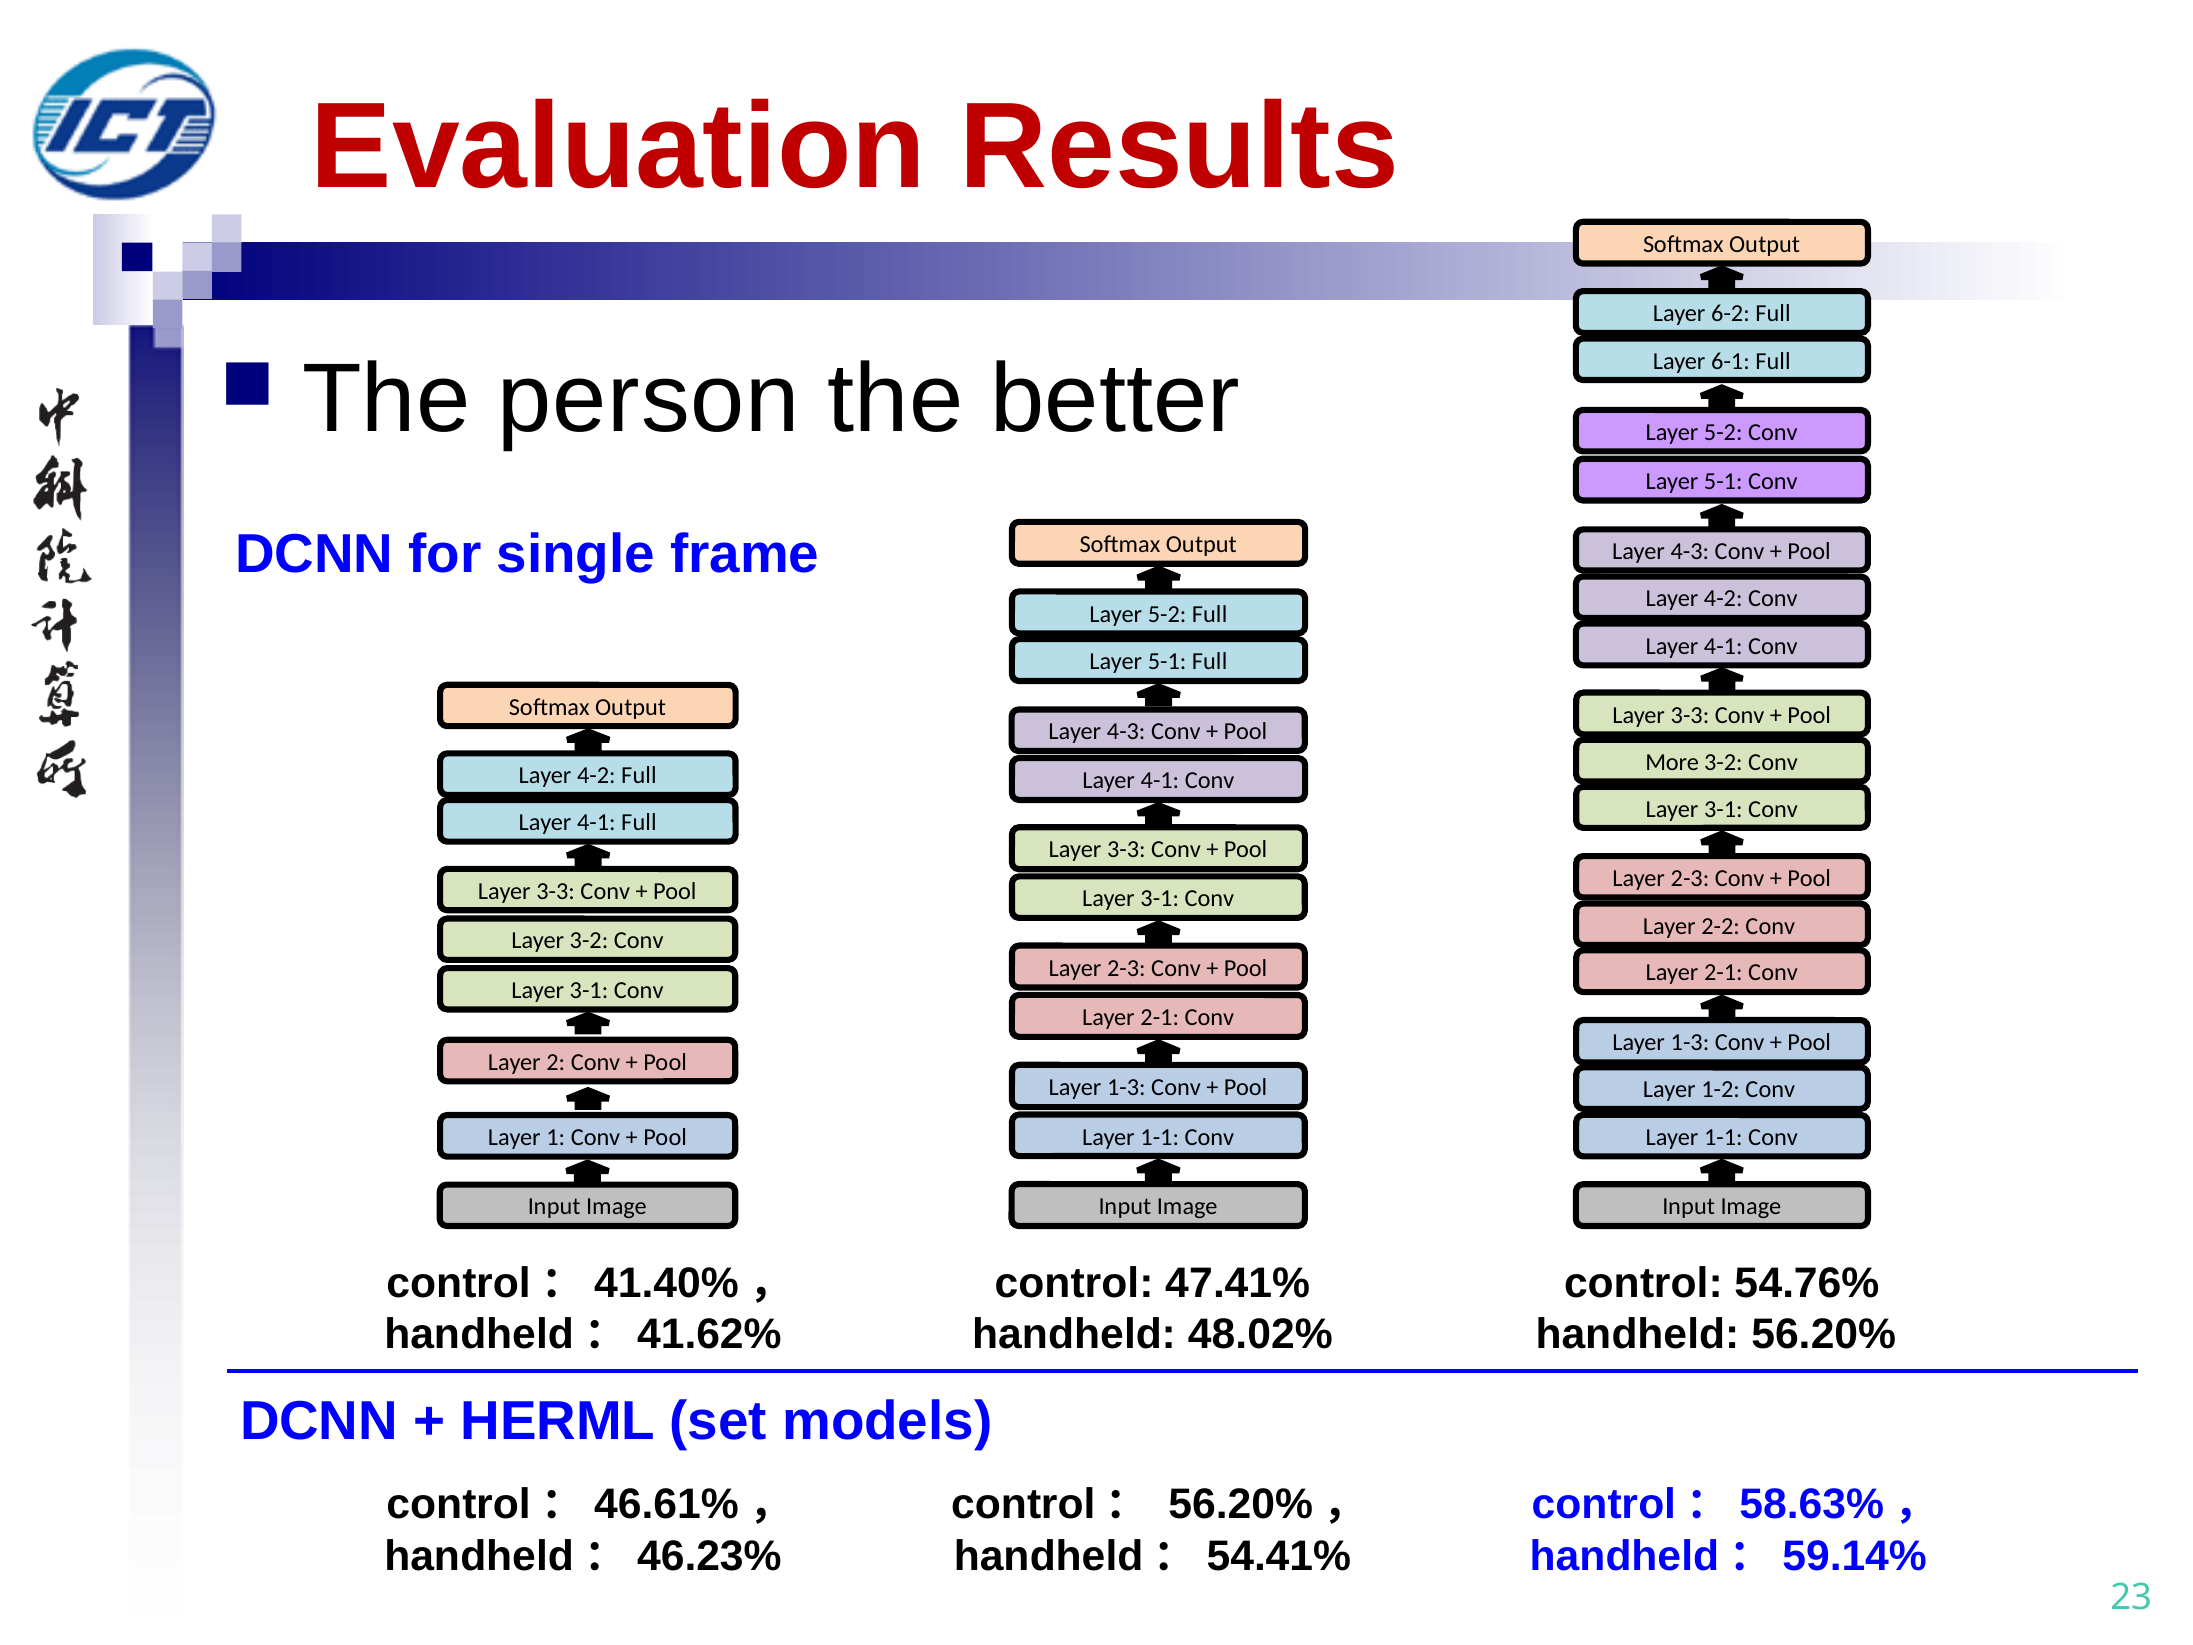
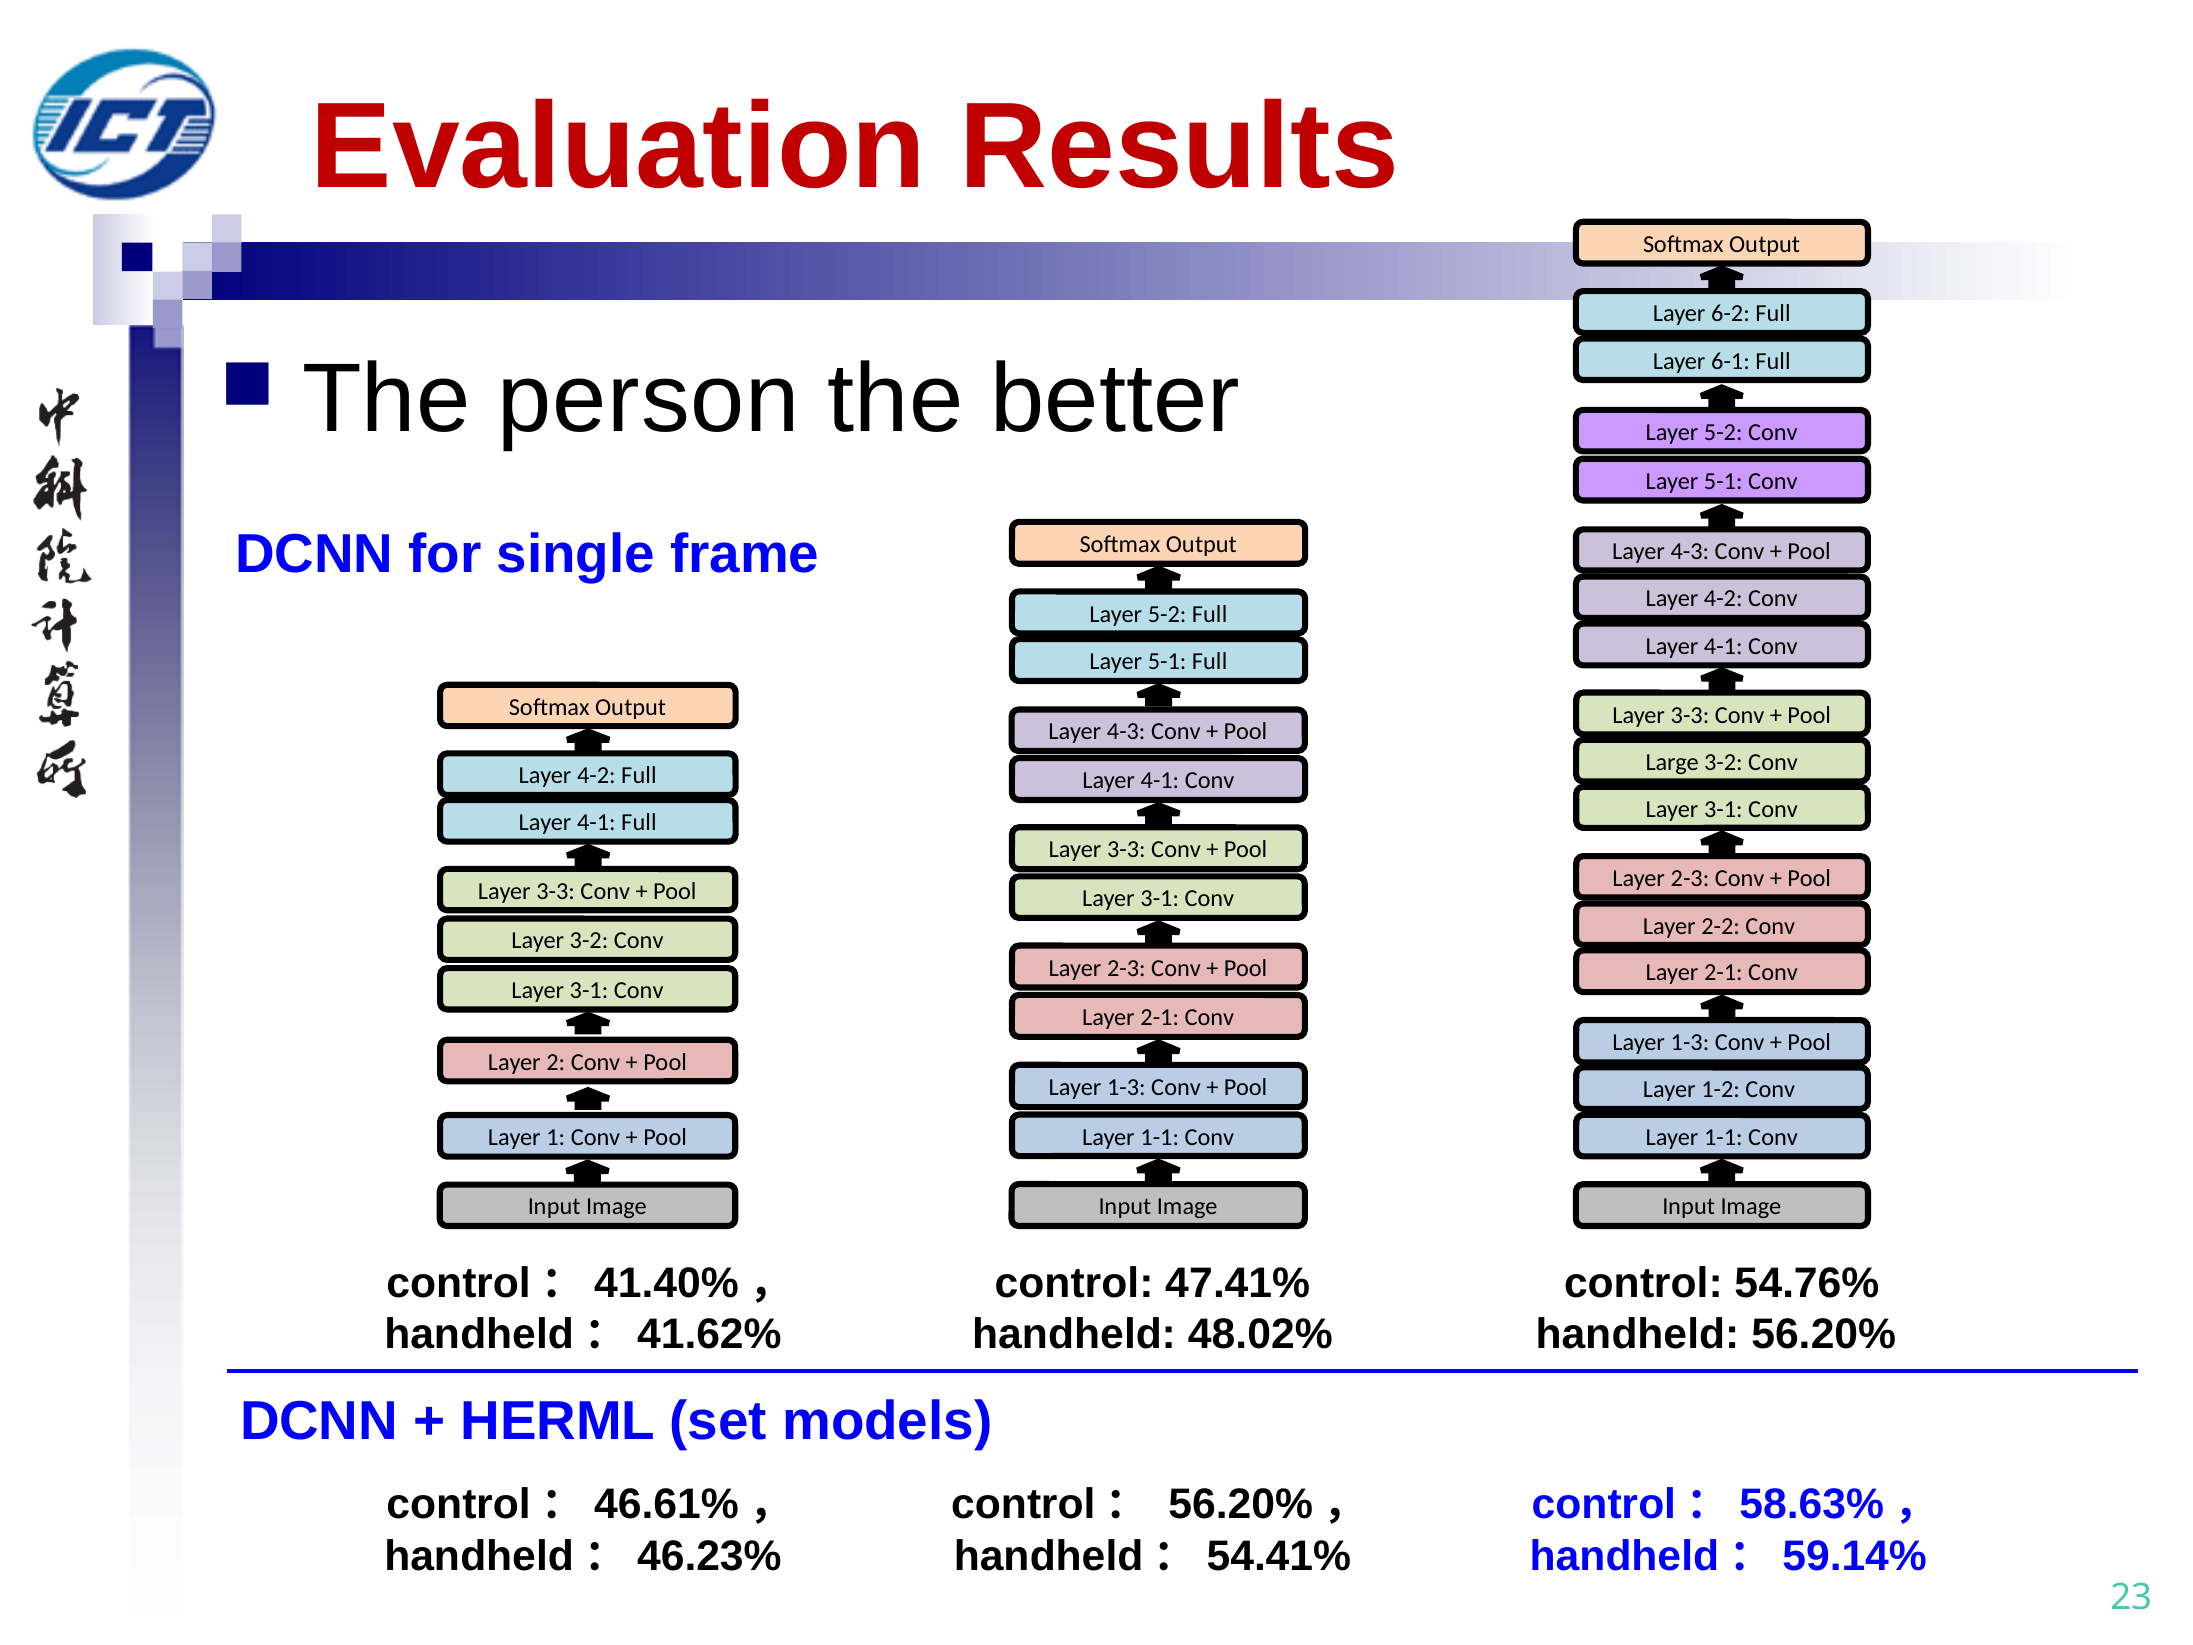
More: More -> Large
